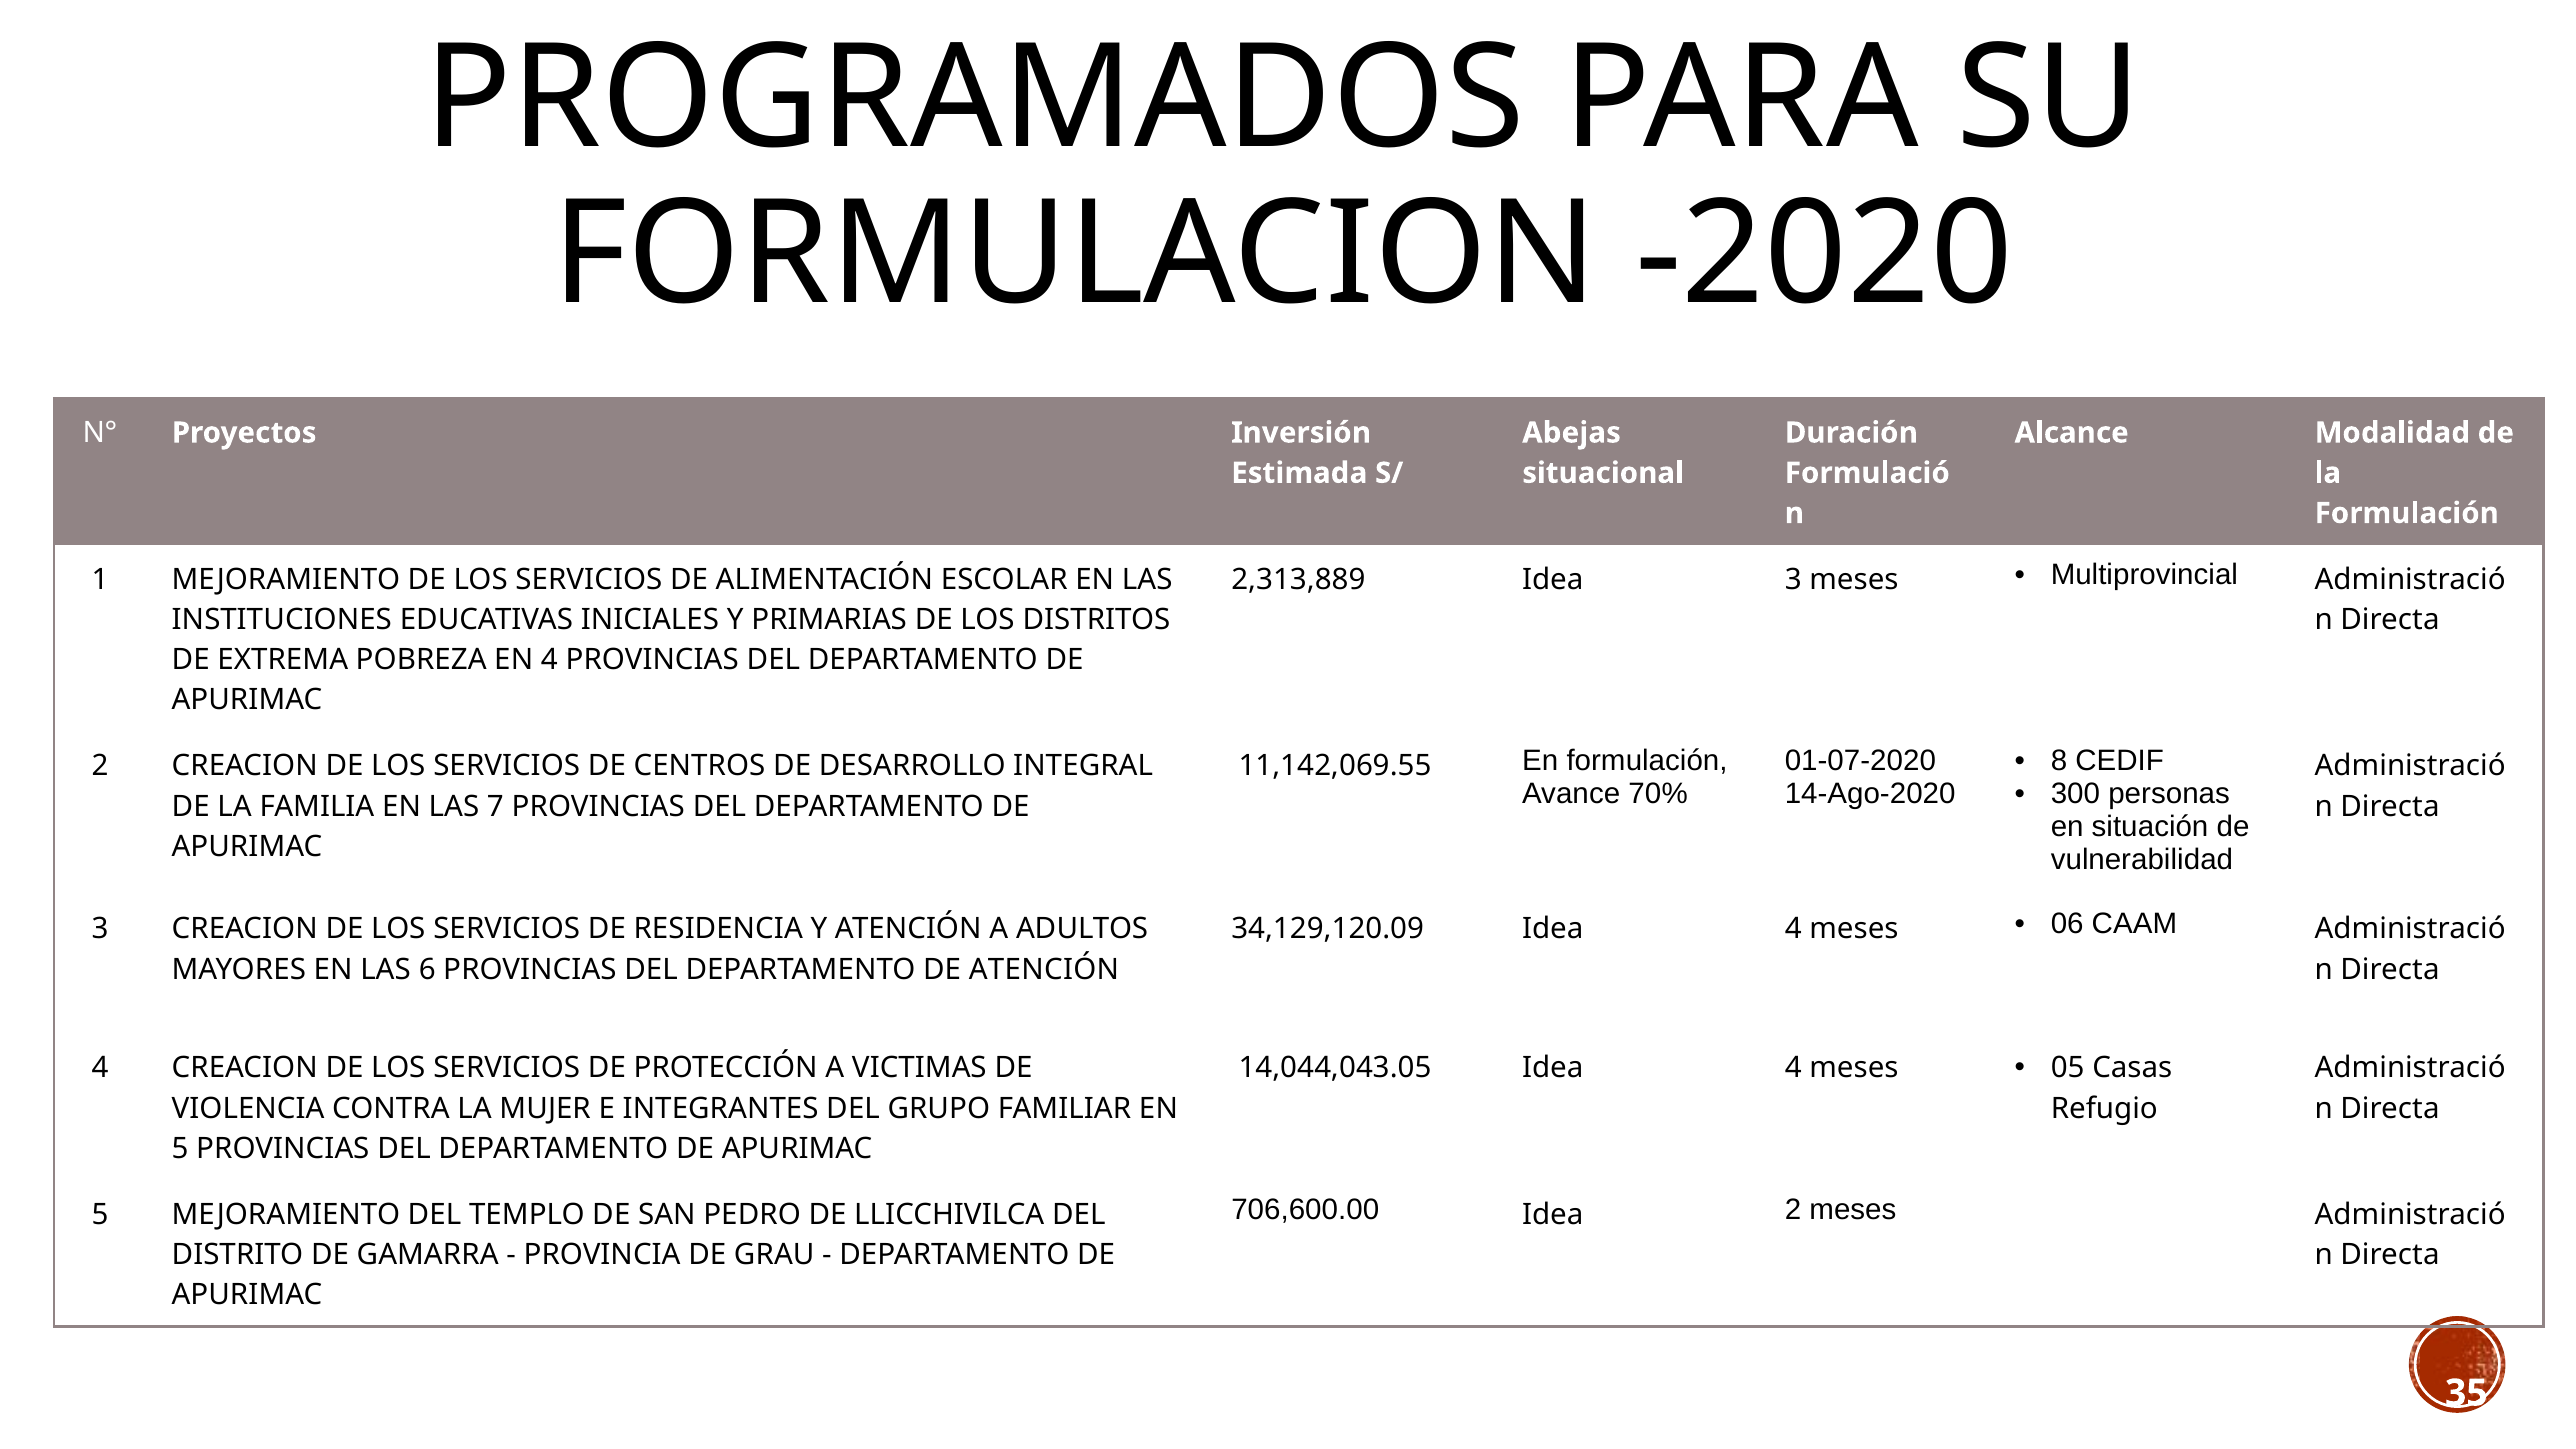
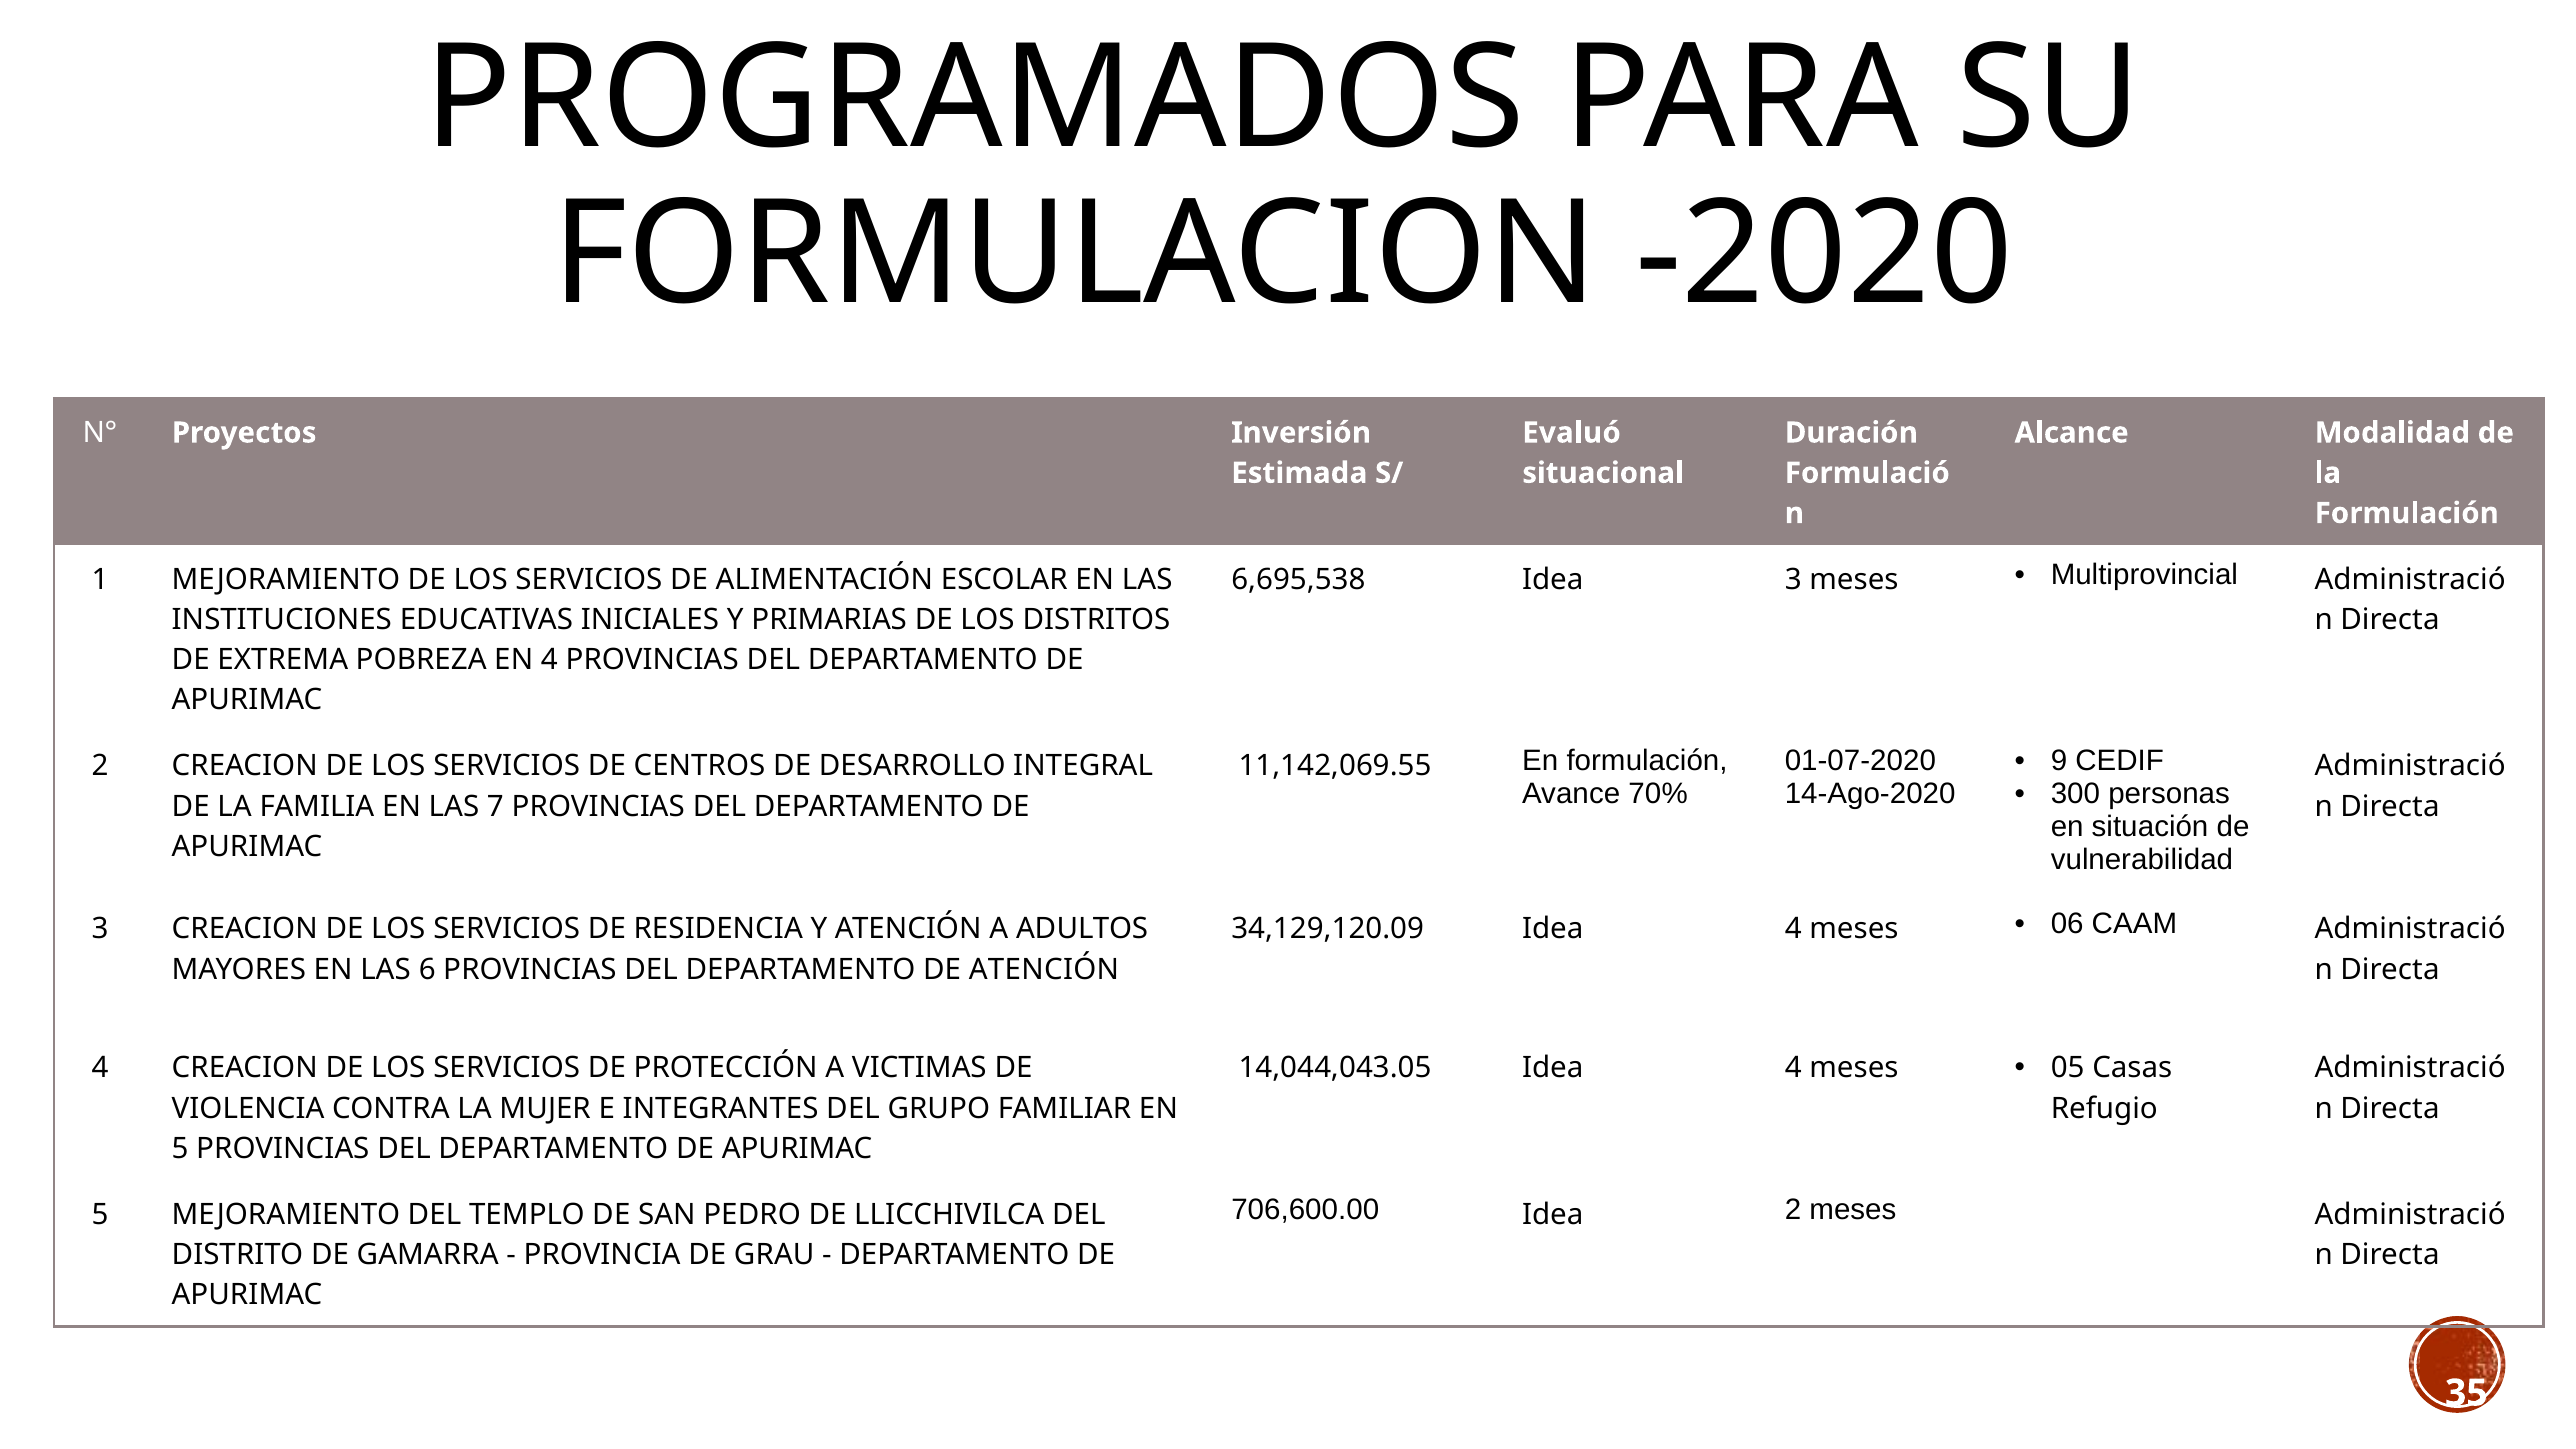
Abejas: Abejas -> Evaluó
2,313,889: 2,313,889 -> 6,695,538
8: 8 -> 9
